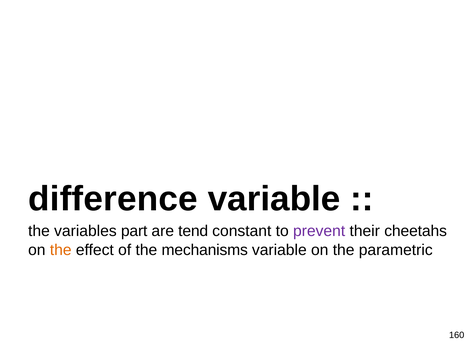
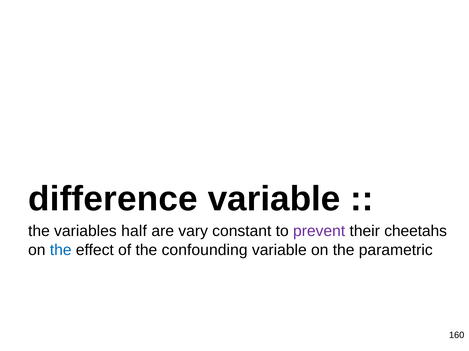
part: part -> half
tend: tend -> vary
the at (61, 250) colour: orange -> blue
mechanisms: mechanisms -> confounding
